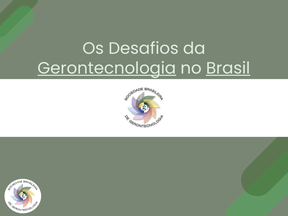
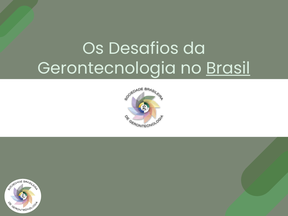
Gerontecnologia underline: present -> none
